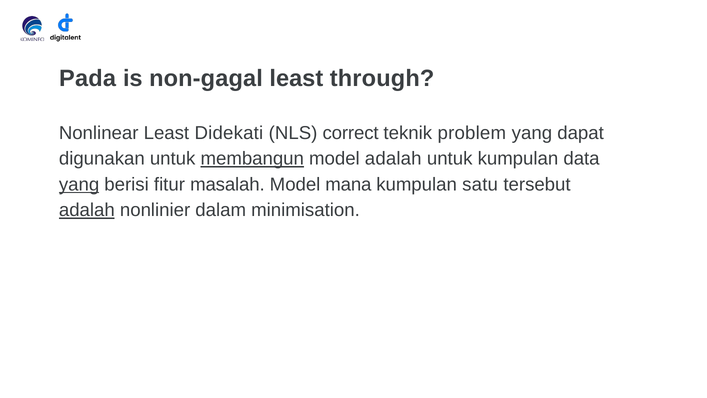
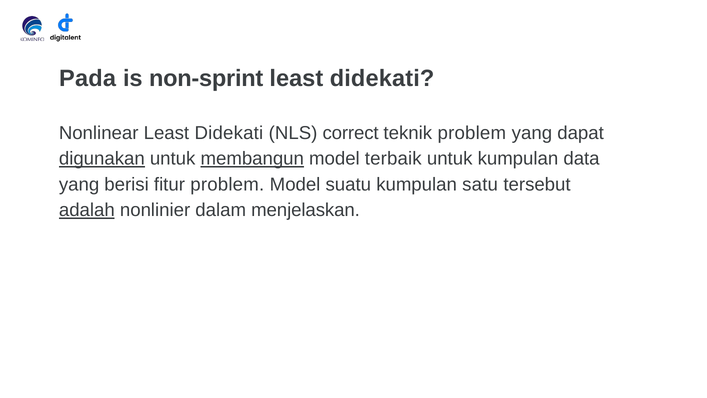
non-gagal: non-gagal -> non-sprint
through at (382, 78): through -> didekati
digunakan underline: none -> present
model adalah: adalah -> terbaik
yang at (79, 184) underline: present -> none
fitur masalah: masalah -> problem
mana: mana -> suatu
minimisation: minimisation -> menjelaskan
